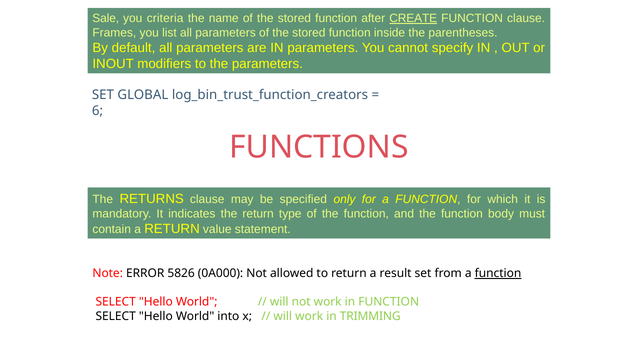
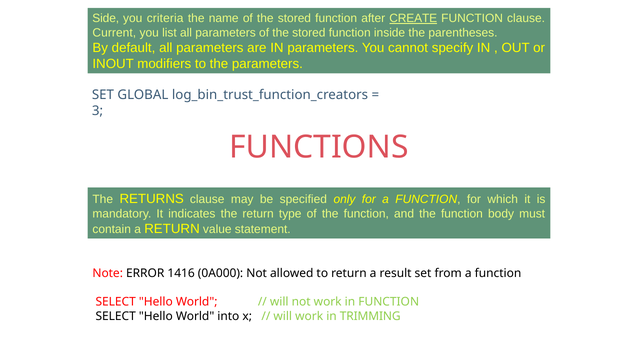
Sale: Sale -> Side
Frames: Frames -> Current
6: 6 -> 3
5826: 5826 -> 1416
function at (498, 273) underline: present -> none
